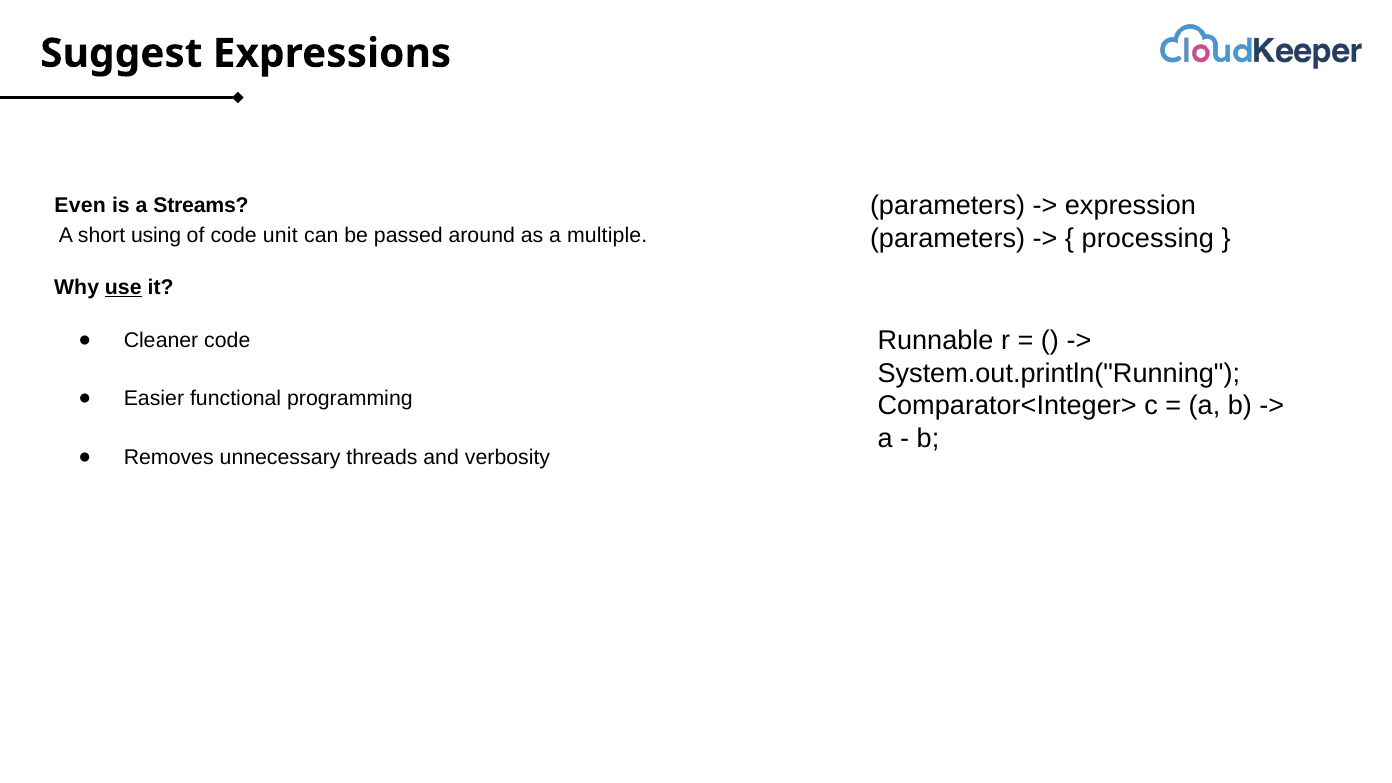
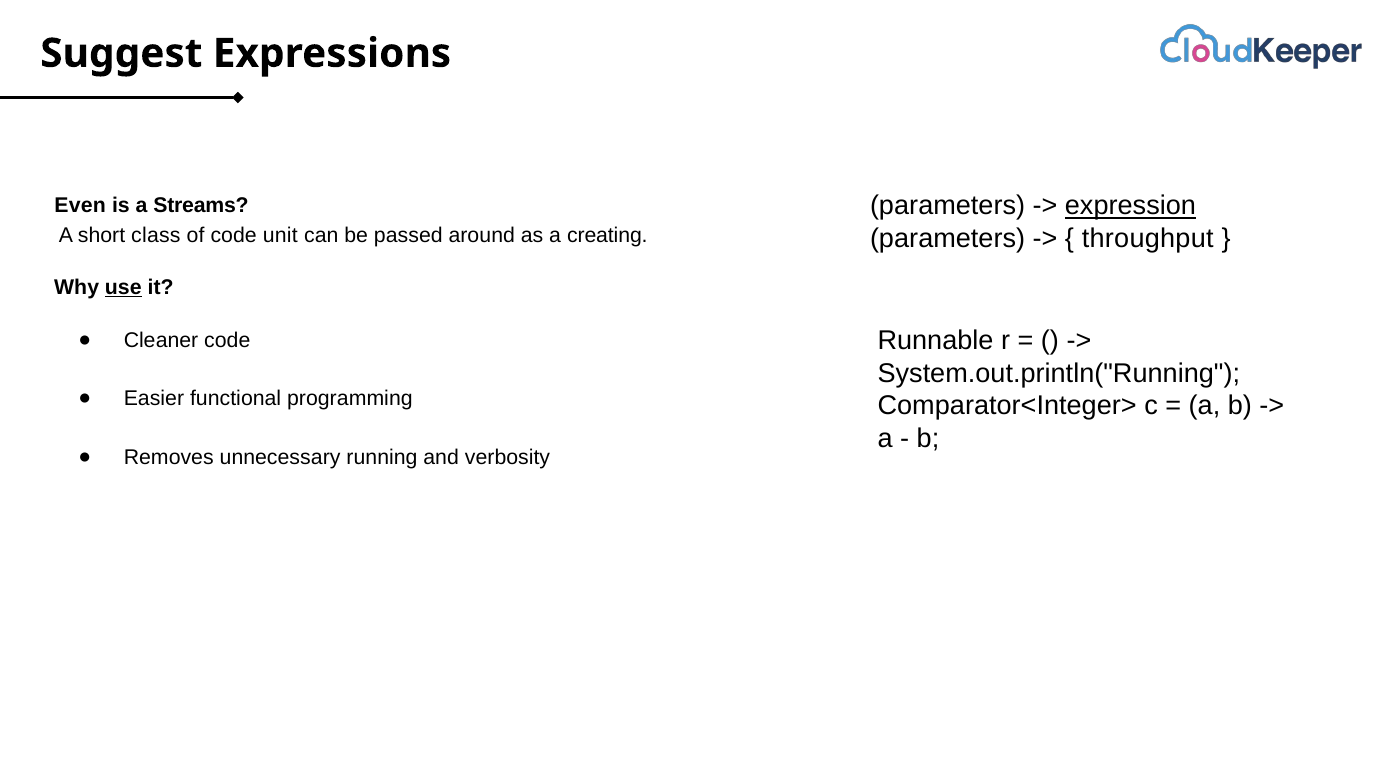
expression underline: none -> present
using: using -> class
multiple: multiple -> creating
processing: processing -> throughput
threads: threads -> running
